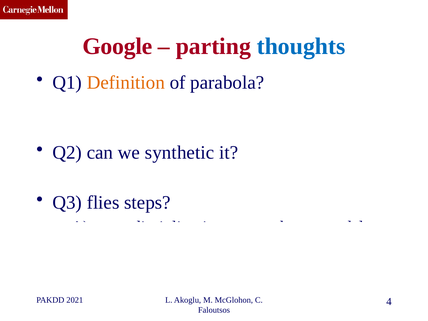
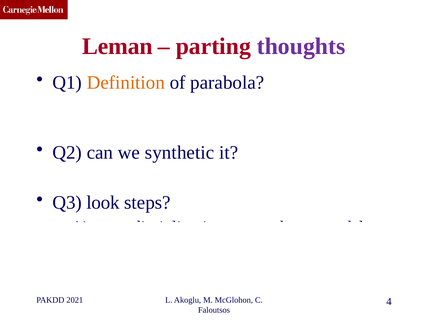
Google: Google -> Leman
thoughts colour: blue -> purple
Q3 flies: flies -> look
